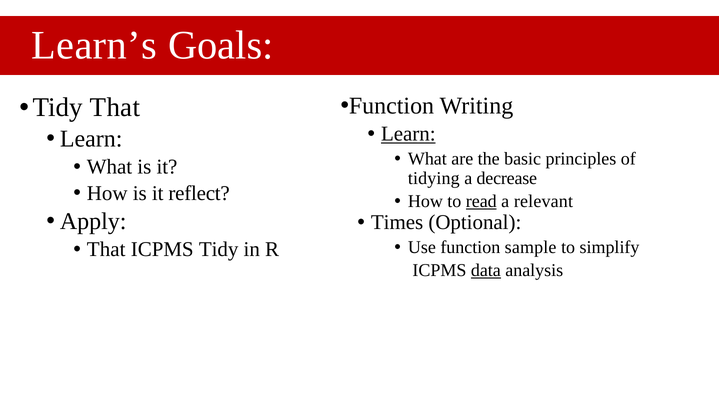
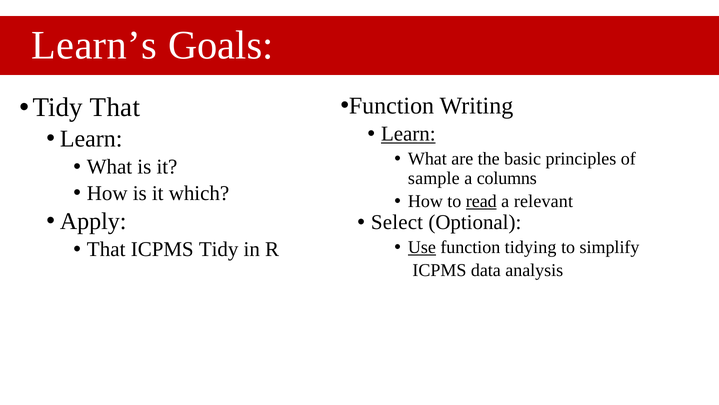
tidying: tidying -> sample
decrease: decrease -> columns
reflect: reflect -> which
Times: Times -> Select
Use underline: none -> present
sample: sample -> tidying
data underline: present -> none
